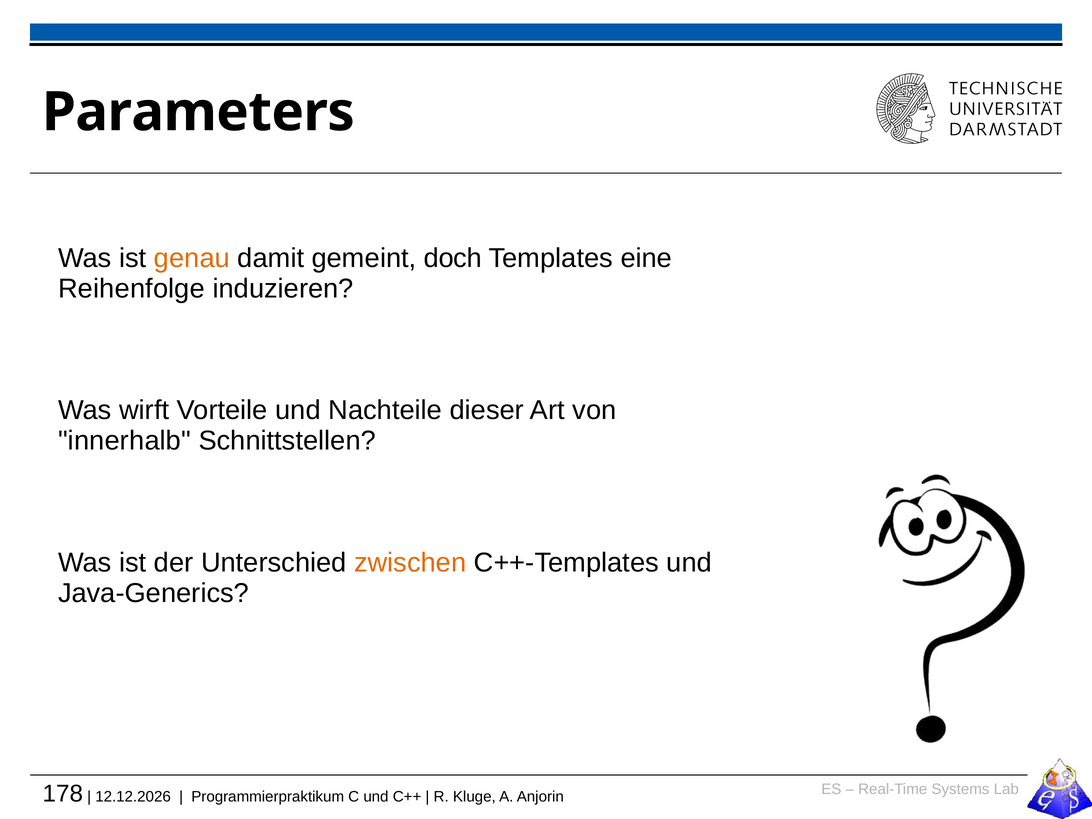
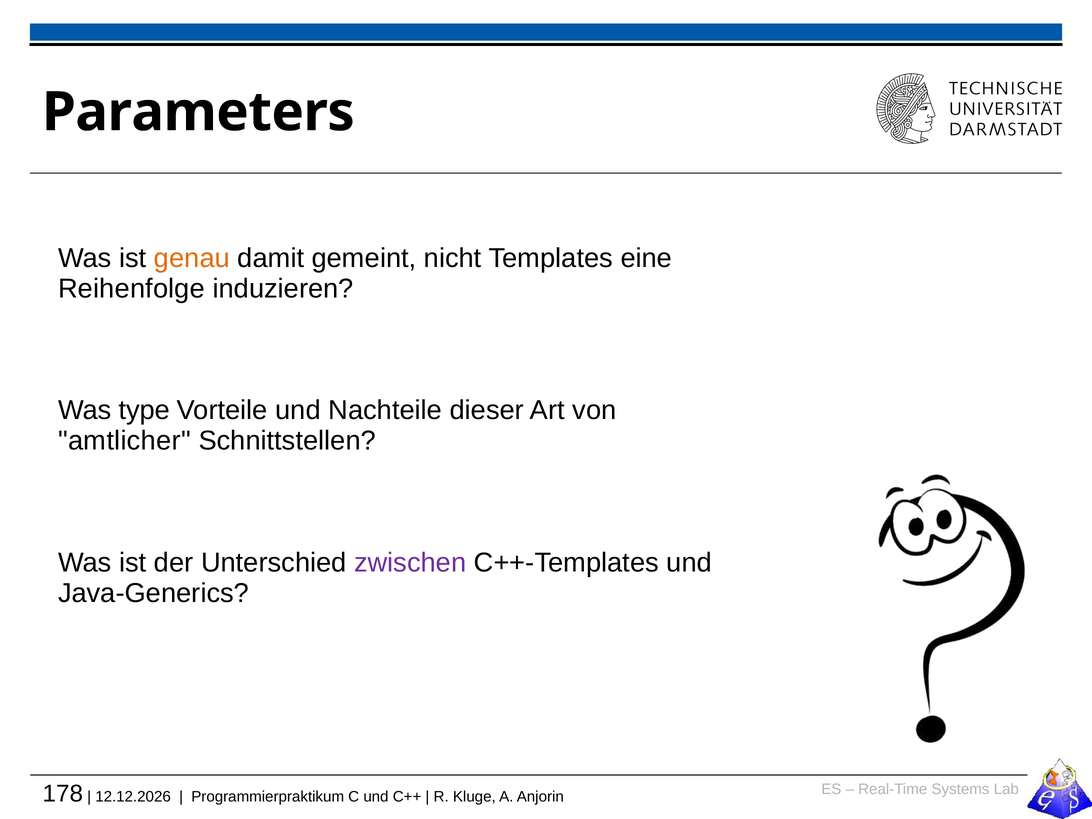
doch: doch -> nicht
wirft: wirft -> type
innerhalb: innerhalb -> amtlicher
zwischen colour: orange -> purple
